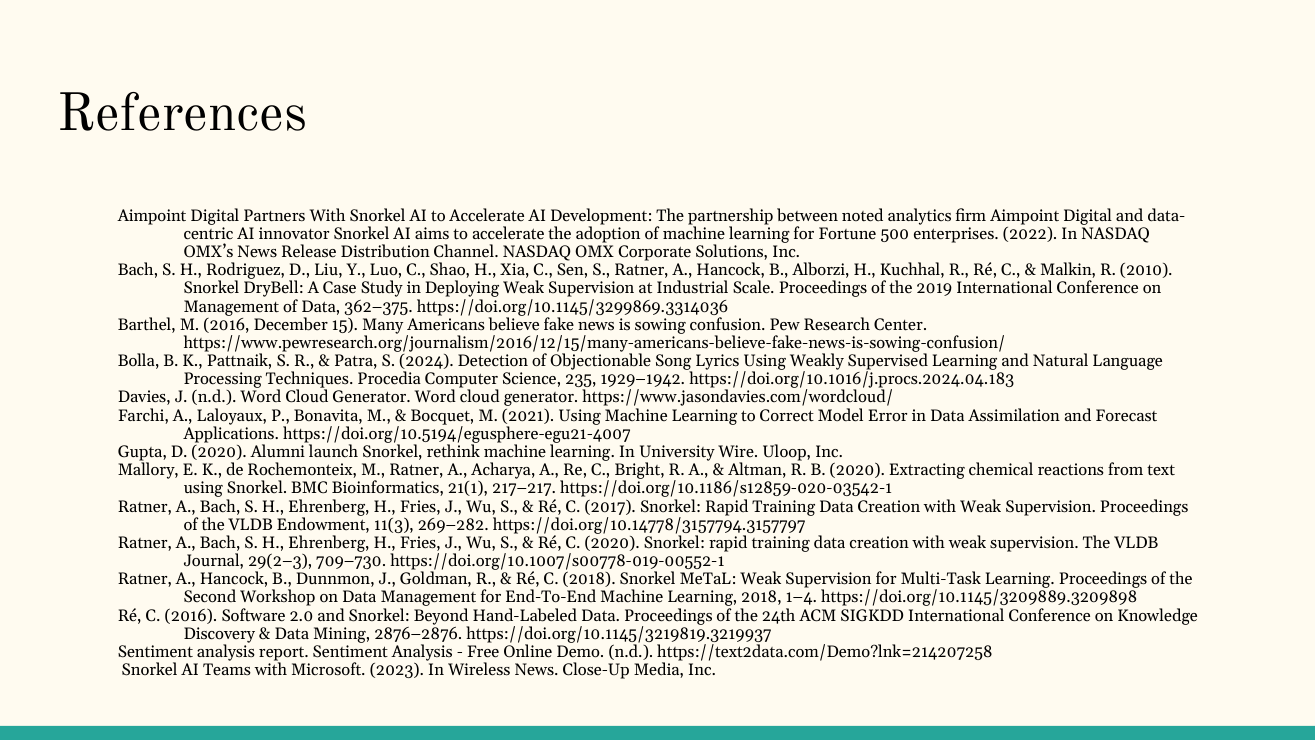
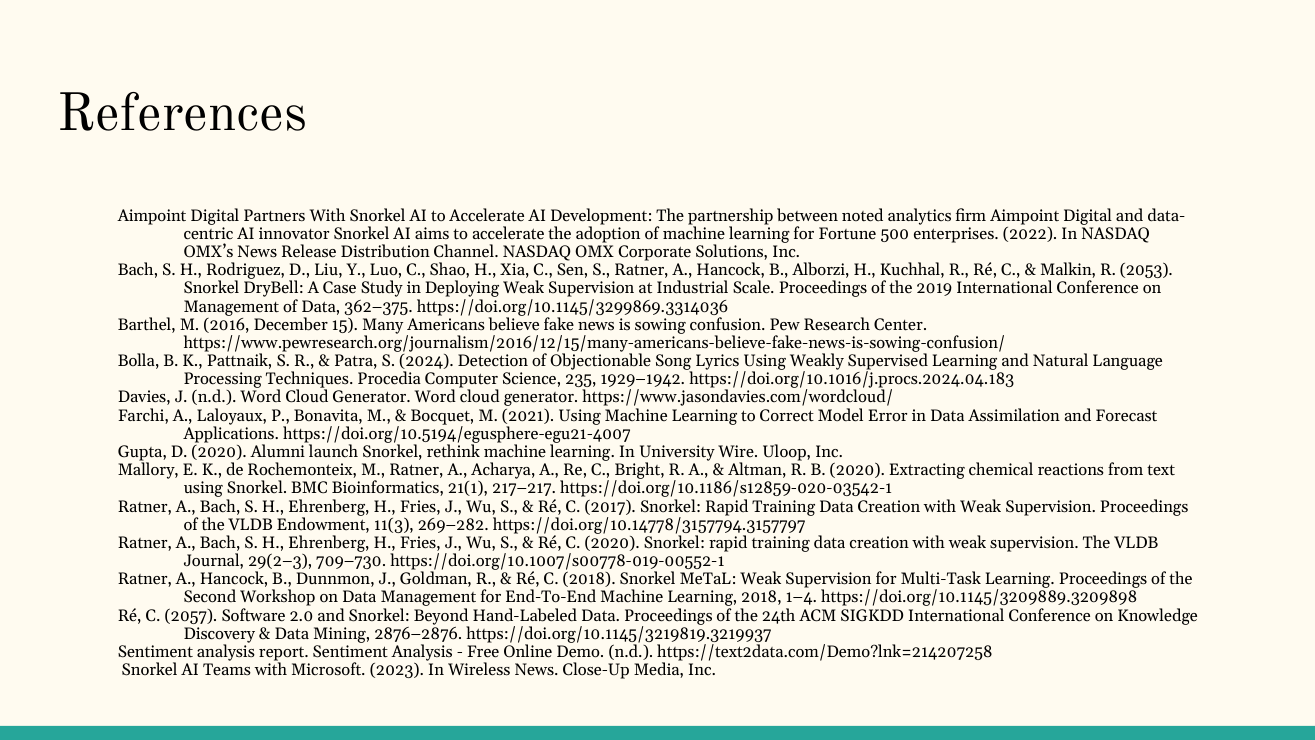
2010: 2010 -> 2053
C 2016: 2016 -> 2057
